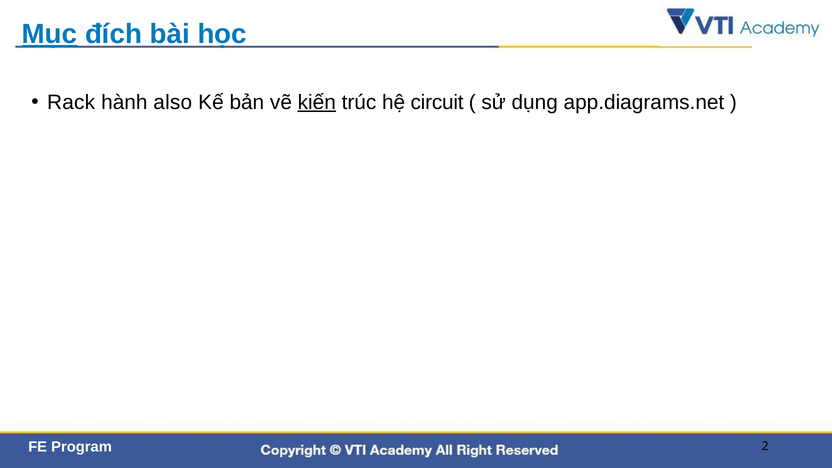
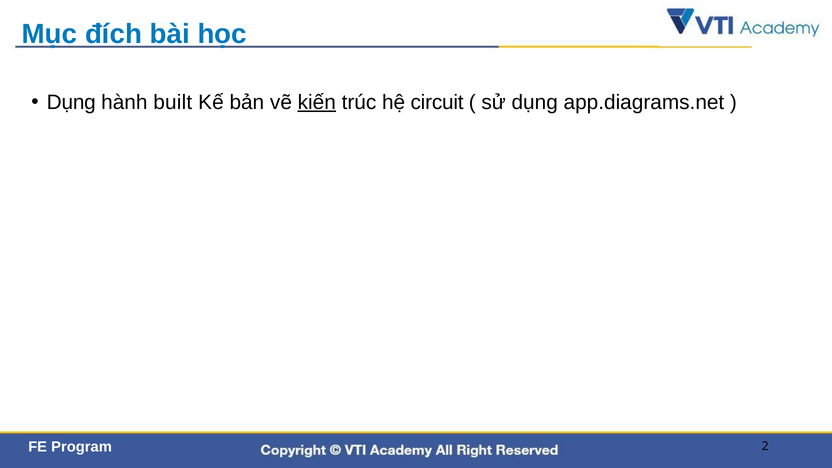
Mục underline: present -> none
Rack at (71, 102): Rack -> Dụng
also: also -> built
